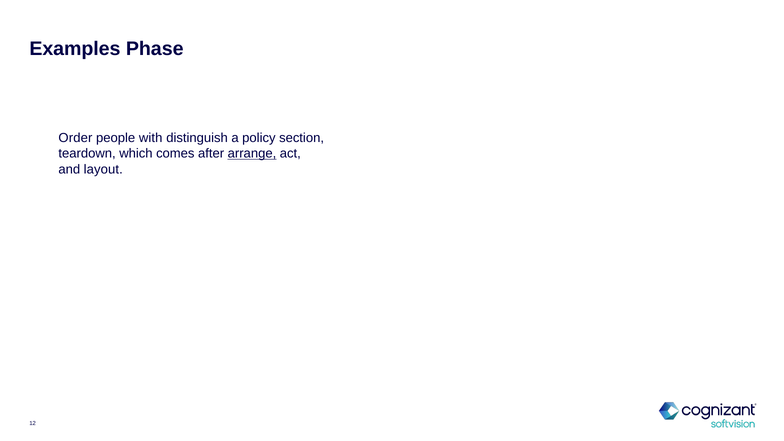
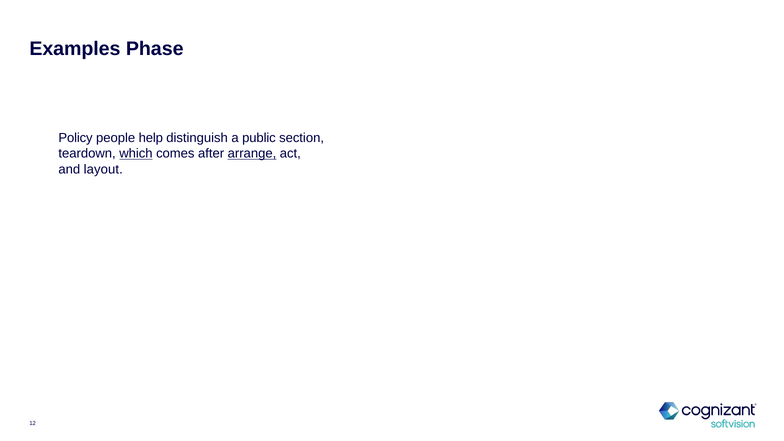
Order: Order -> Policy
with: with -> help
policy: policy -> public
which underline: none -> present
